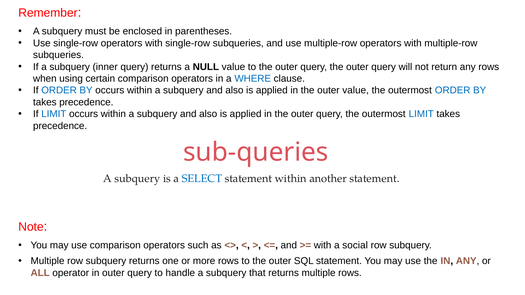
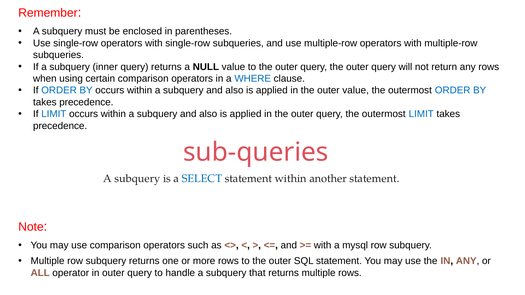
social: social -> mysql
